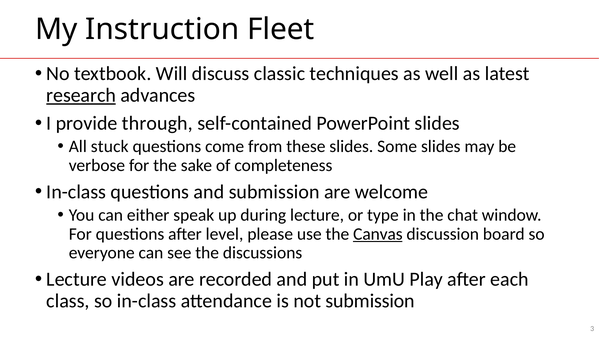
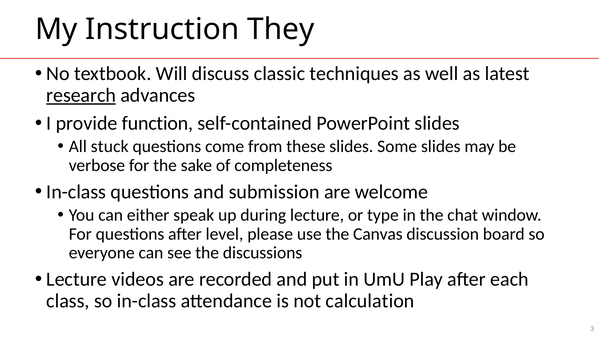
Fleet: Fleet -> They
through: through -> function
Canvas underline: present -> none
not submission: submission -> calculation
